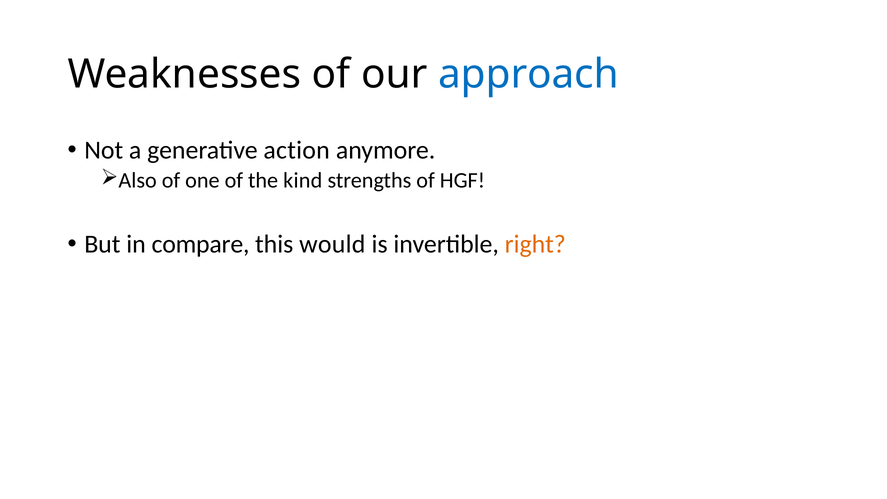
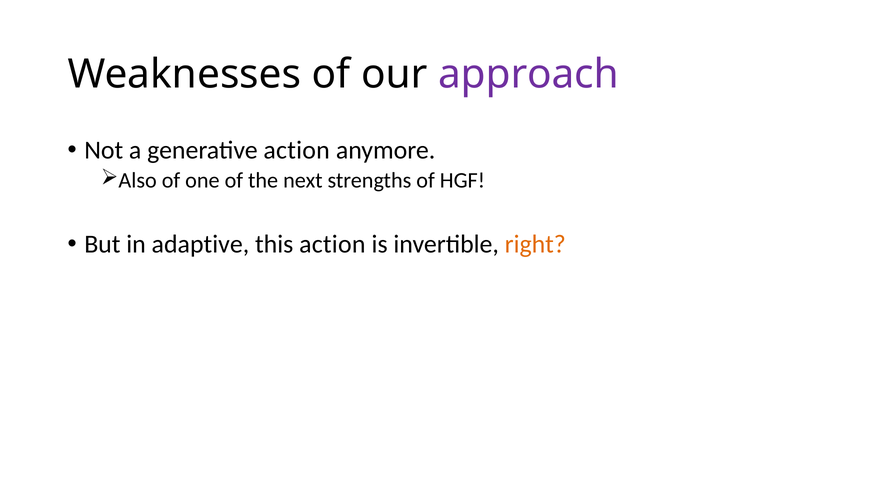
approach colour: blue -> purple
kind: kind -> next
compare: compare -> adaptive
this would: would -> action
